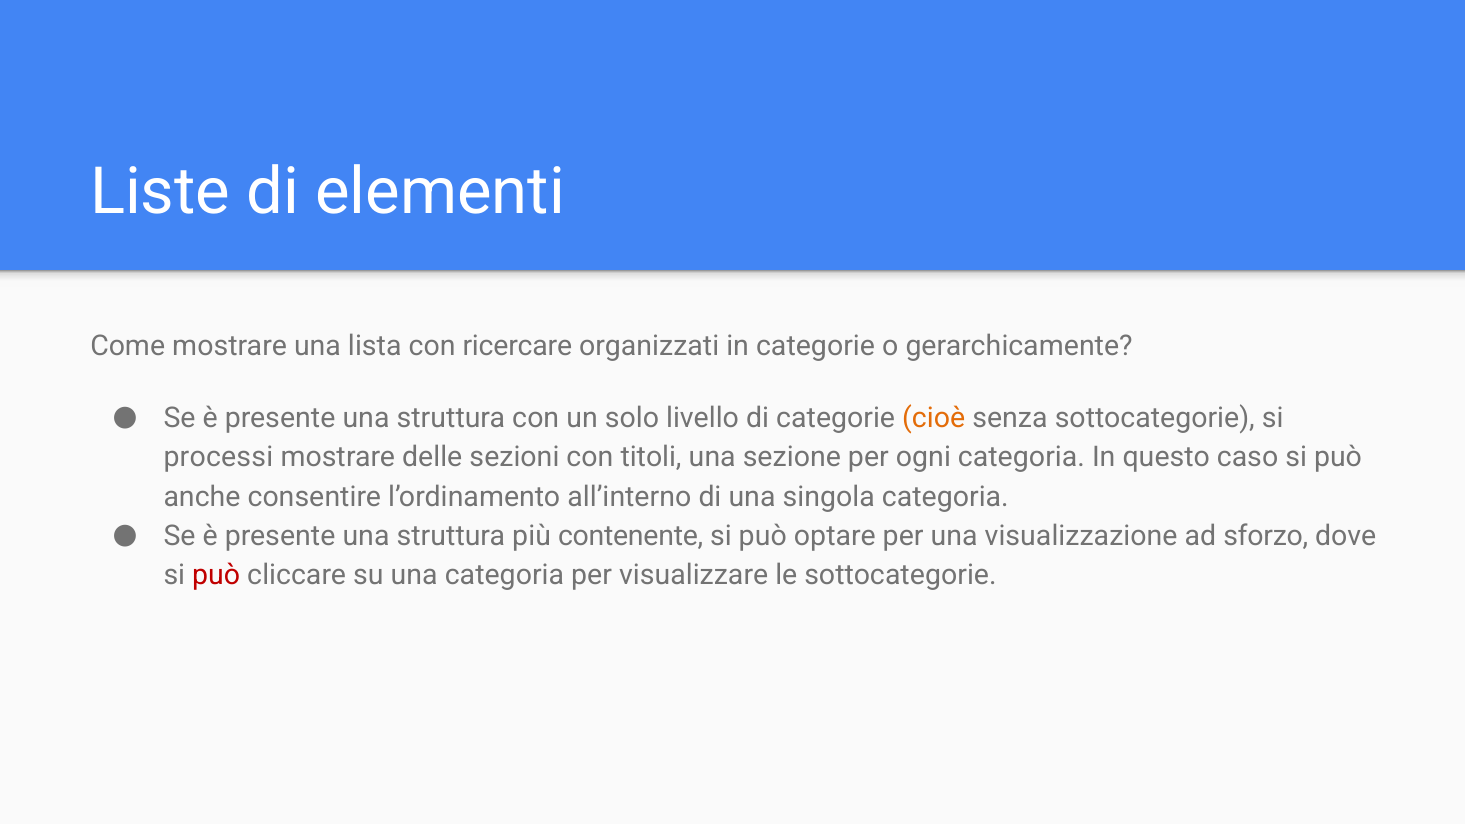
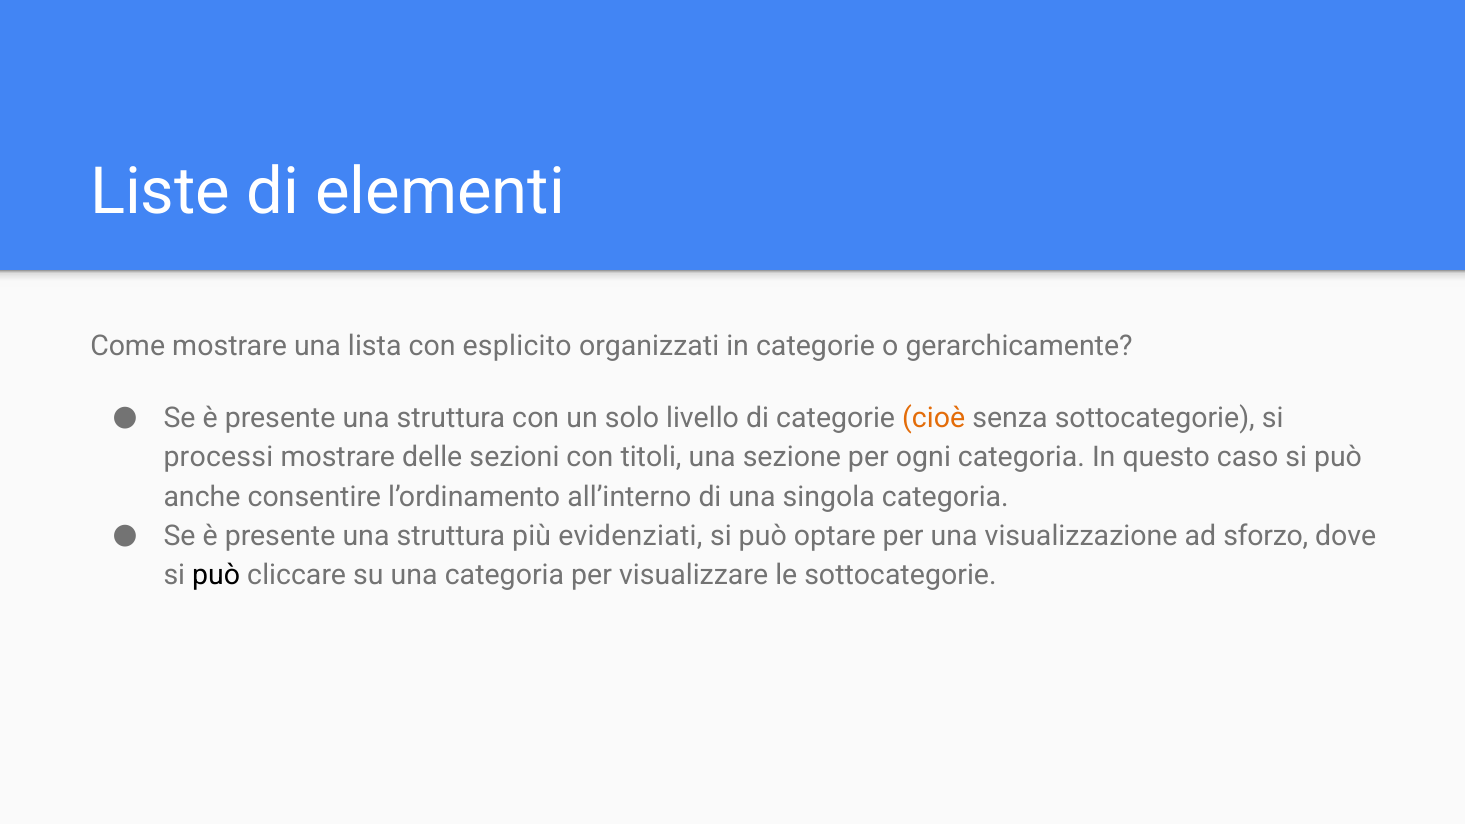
ricercare: ricercare -> esplicito
contenente: contenente -> evidenziati
può at (216, 575) colour: red -> black
